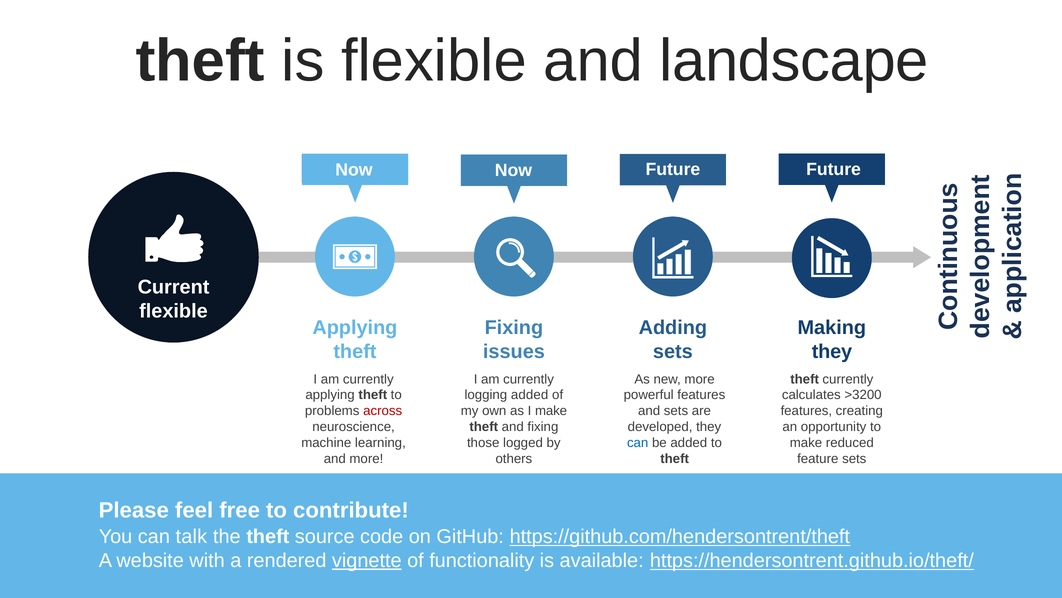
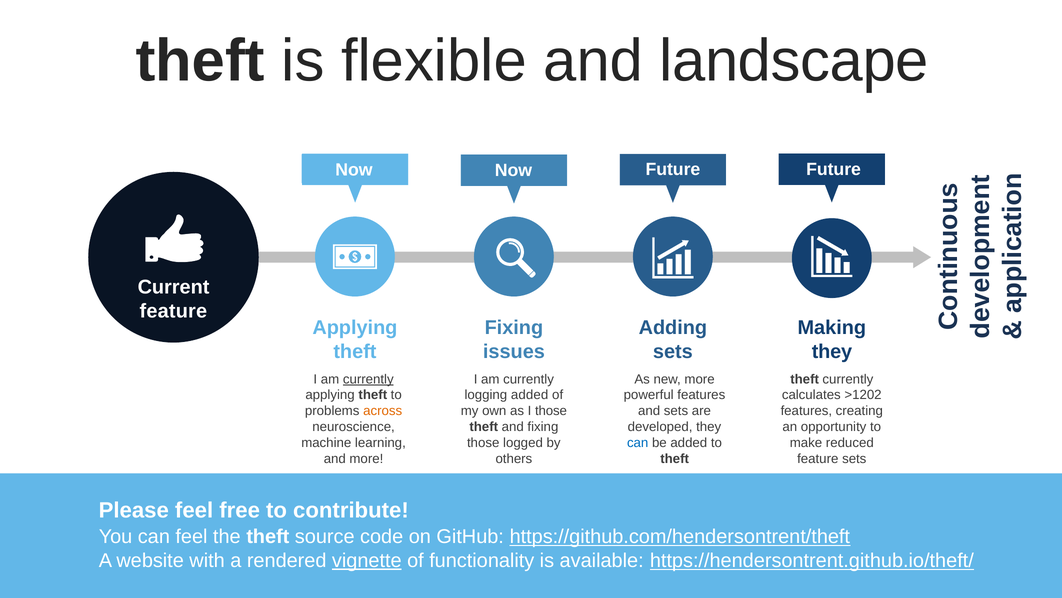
flexible at (173, 311): flexible -> feature
currently at (368, 379) underline: none -> present
>3200: >3200 -> >1202
across colour: red -> orange
I make: make -> those
can talk: talk -> feel
